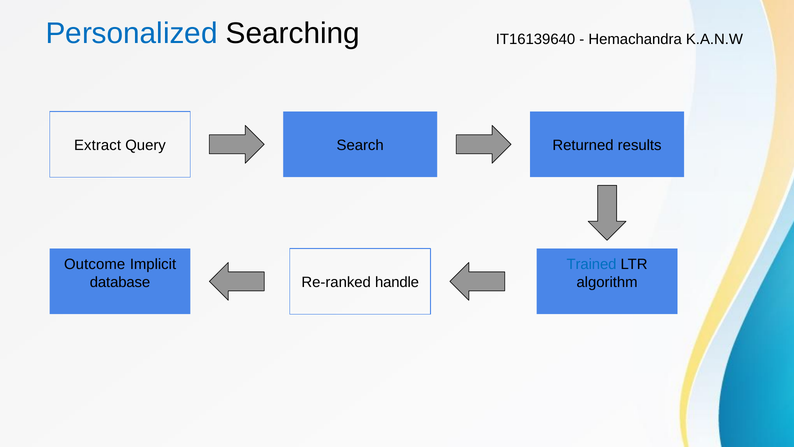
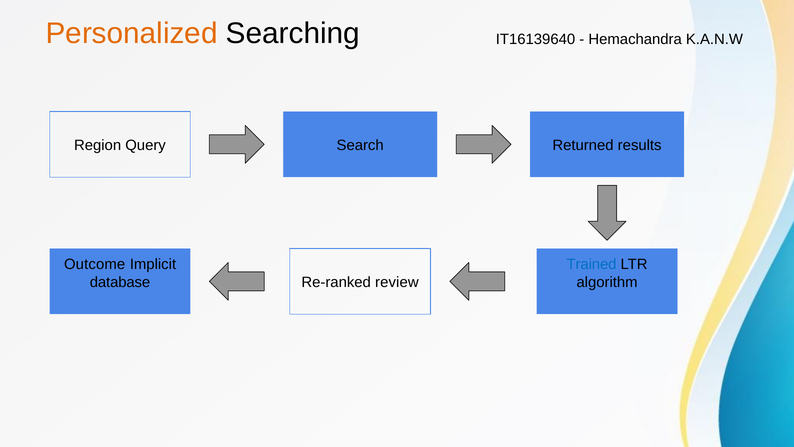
Personalized colour: blue -> orange
Extract: Extract -> Region
handle: handle -> review
